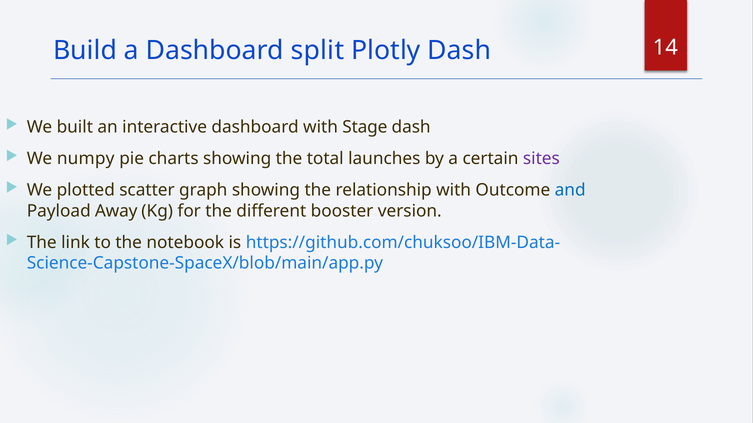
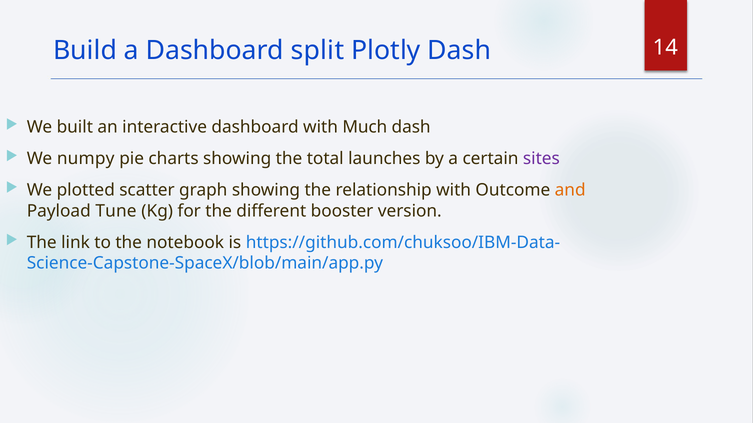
Stage: Stage -> Much
and colour: blue -> orange
Away: Away -> Tune
